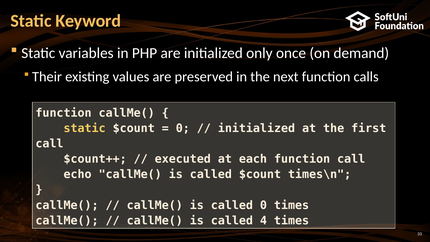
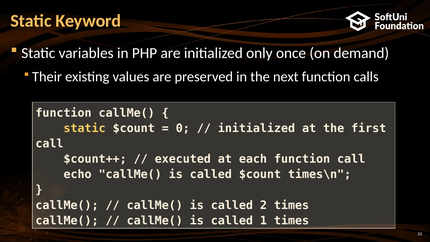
called 0: 0 -> 2
4: 4 -> 1
